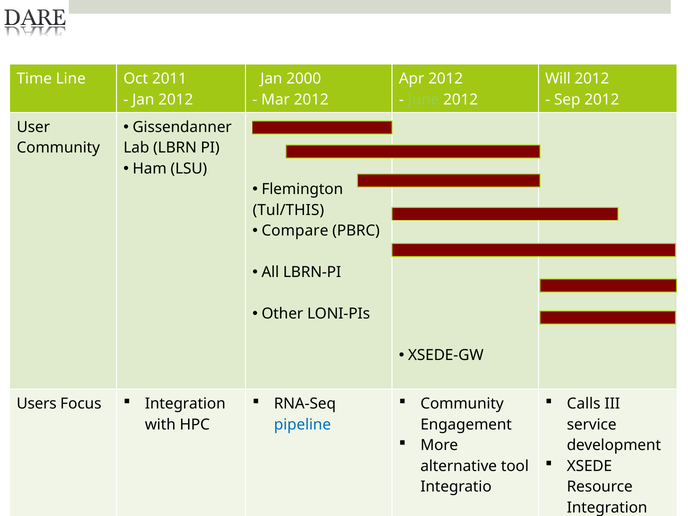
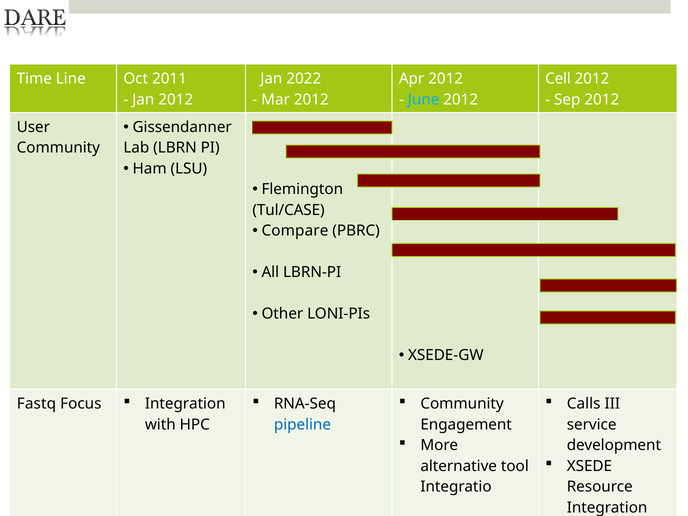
2000: 2000 -> 2022
Will: Will -> Cell
June colour: light green -> light blue
Tul/THIS: Tul/THIS -> Tul/CASE
Users: Users -> Fastq
